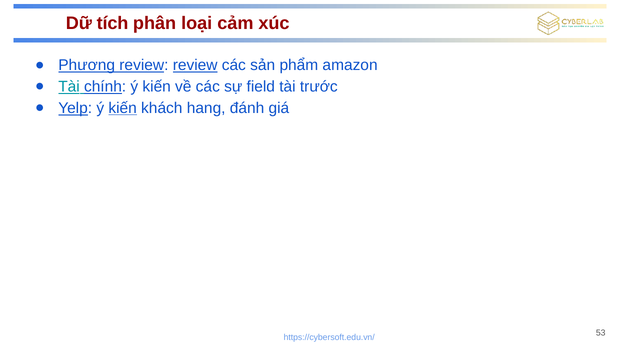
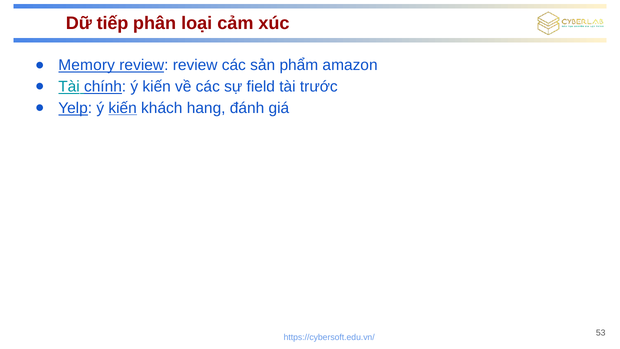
tích: tích -> tiếp
Phương: Phương -> Memory
review at (195, 65) underline: present -> none
